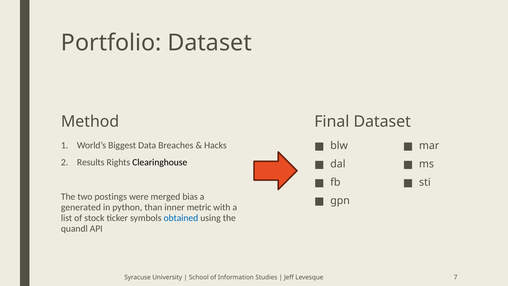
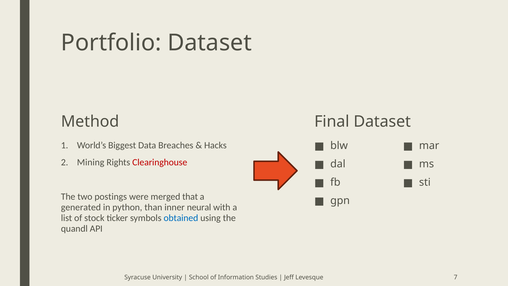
Results: Results -> Mining
Clearinghouse colour: black -> red
bias: bias -> that
metric: metric -> neural
